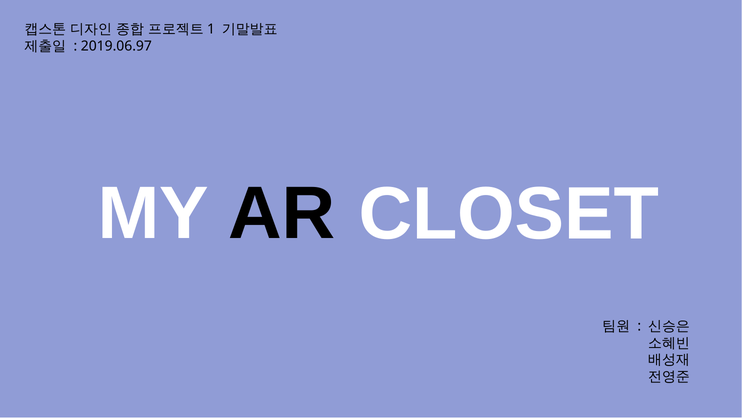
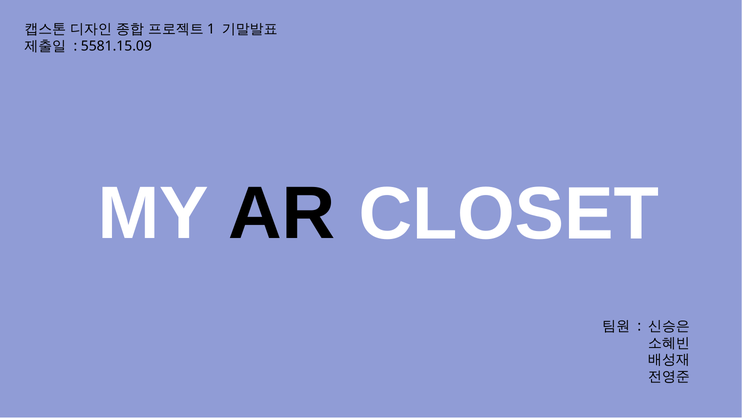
2019.06.97: 2019.06.97 -> 5581.15.09
